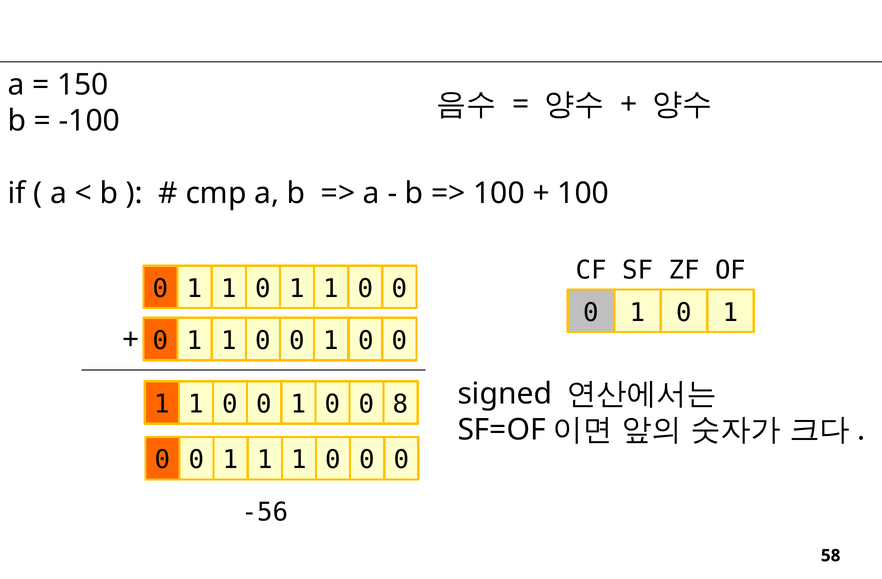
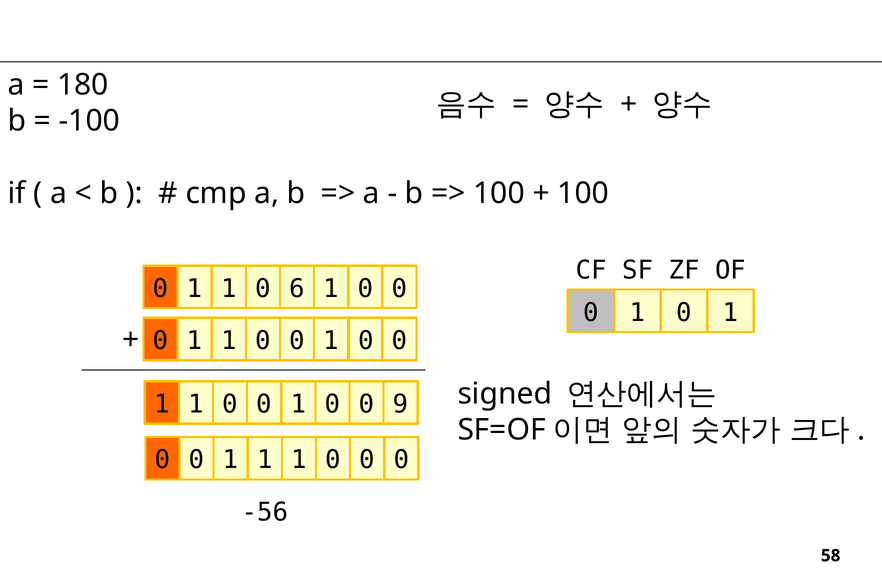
150: 150 -> 180
1 1 0 1: 1 -> 6
8: 8 -> 9
